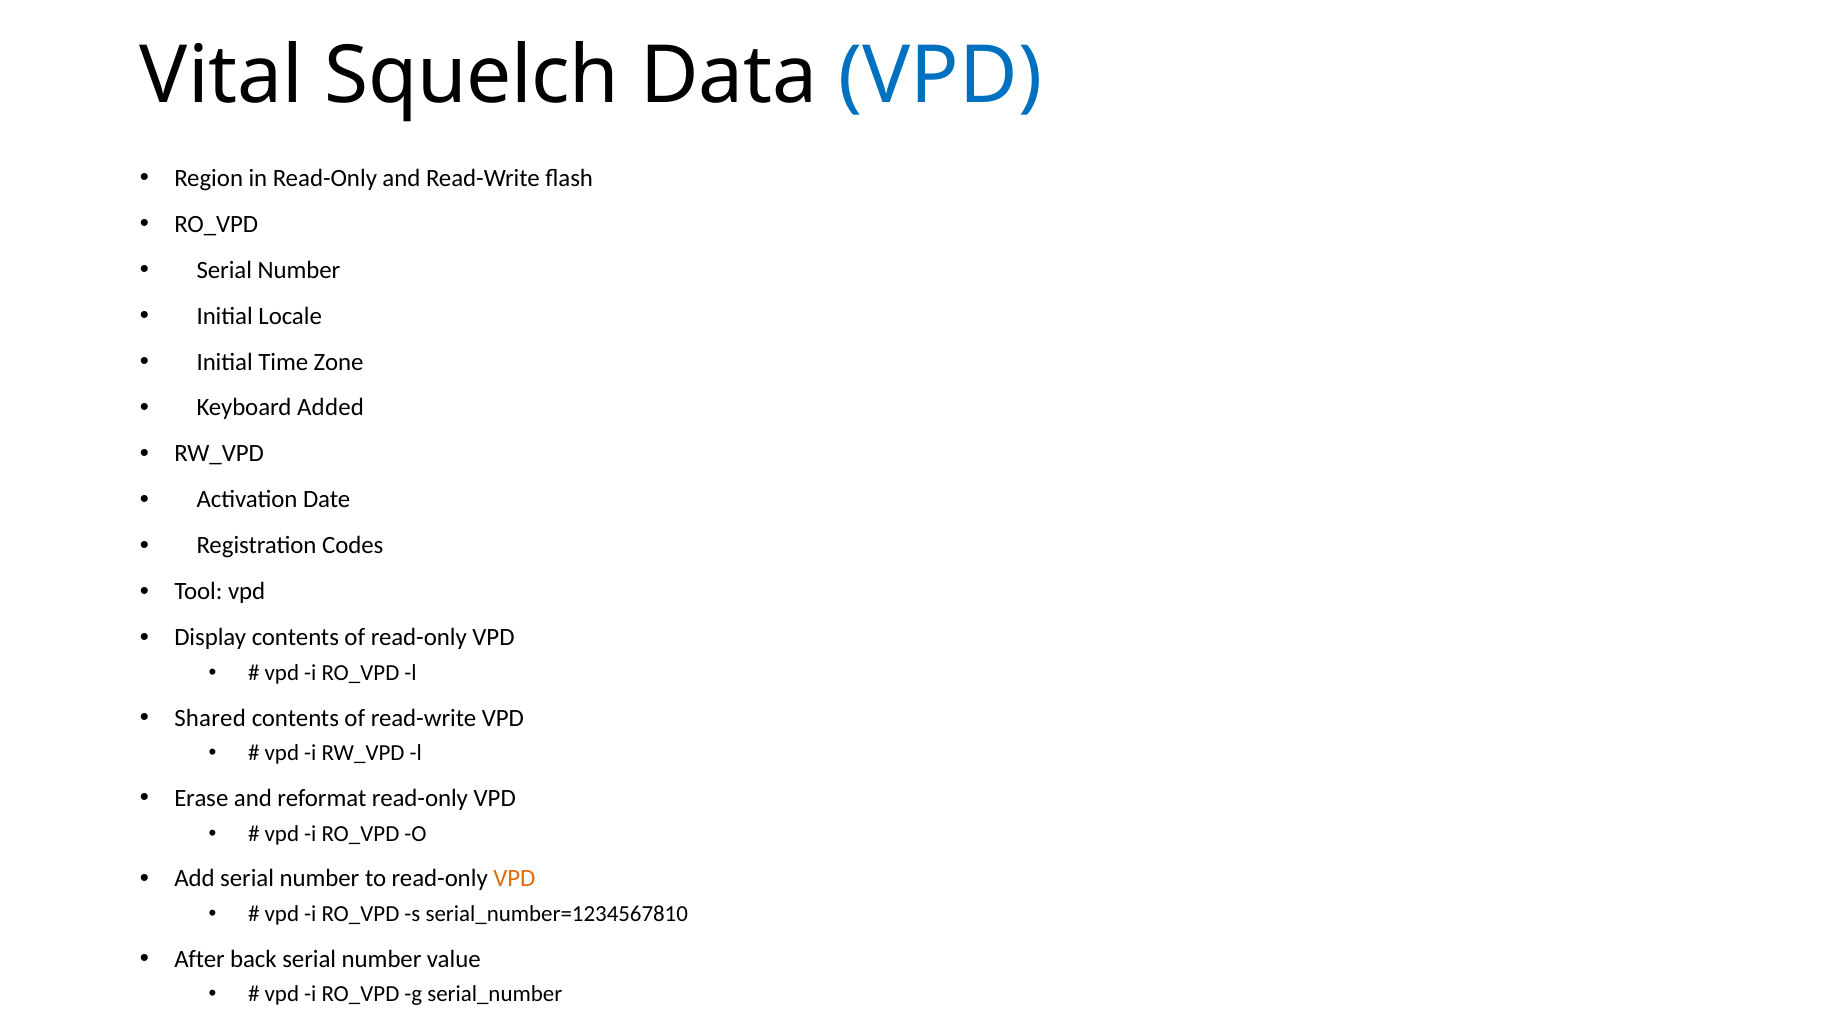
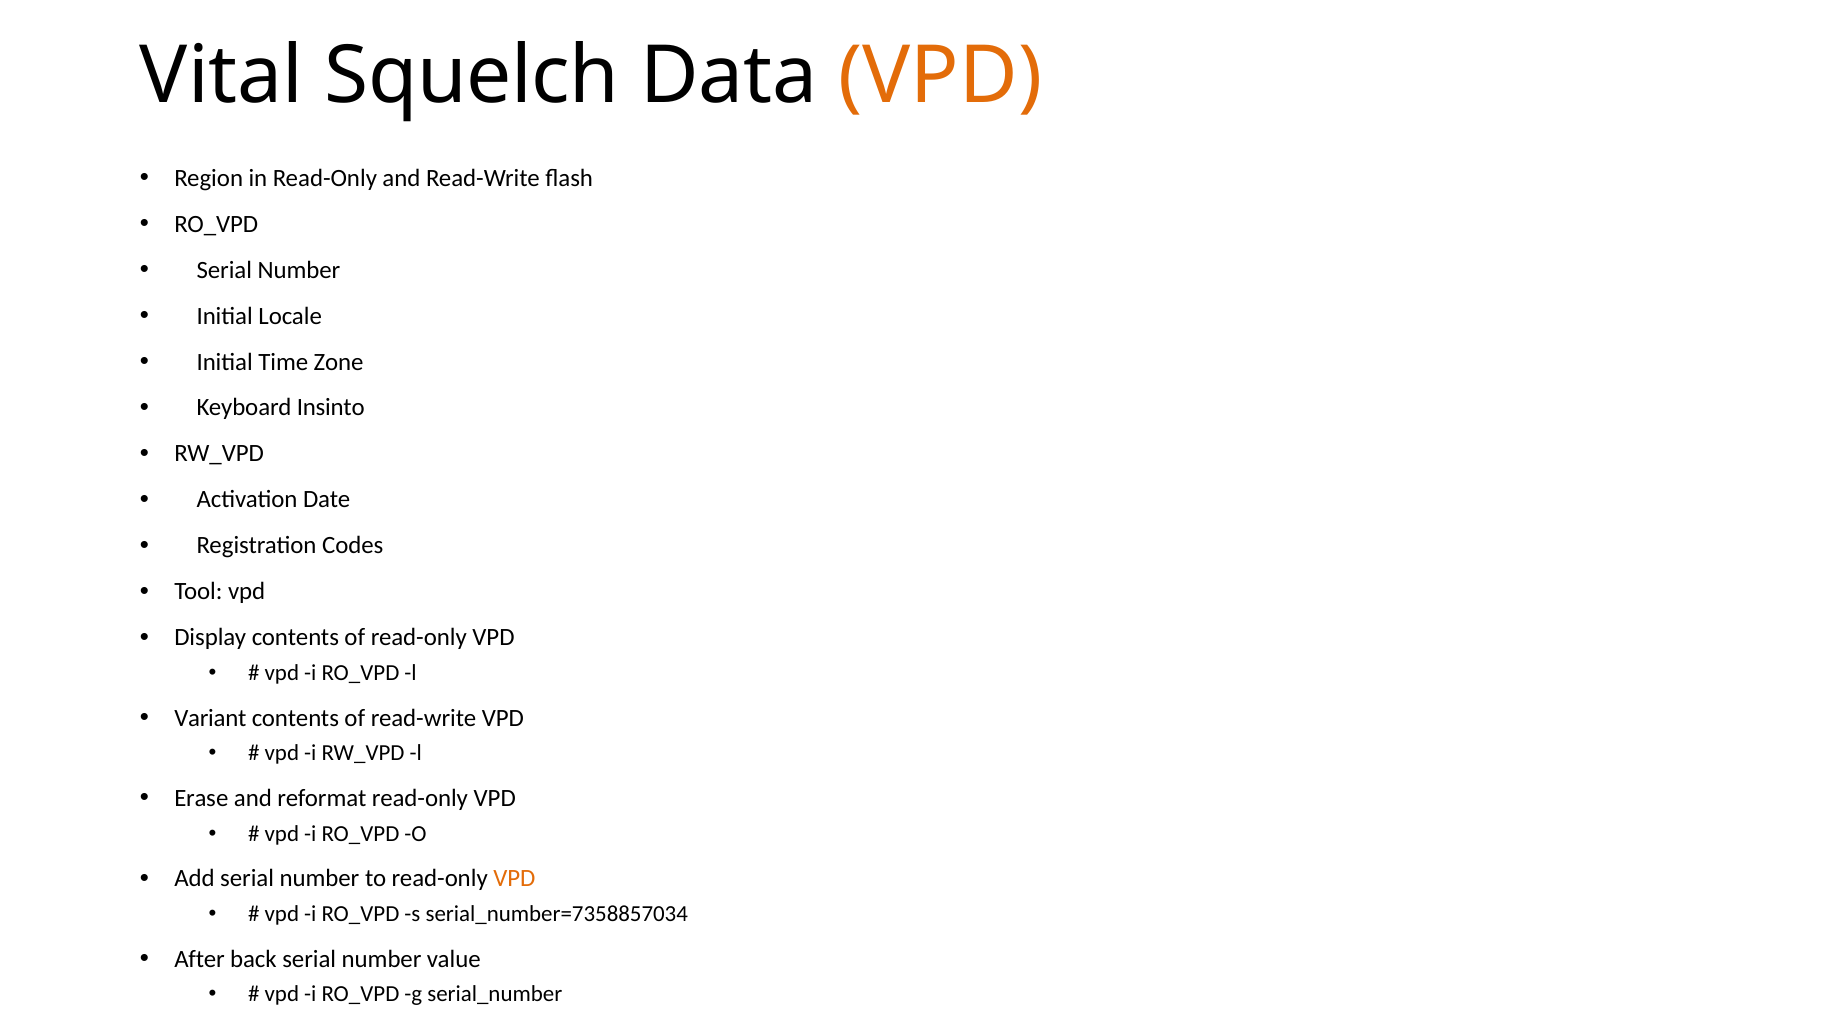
VPD at (940, 76) colour: blue -> orange
Added: Added -> Insinto
Shared: Shared -> Variant
serial_number=1234567810: serial_number=1234567810 -> serial_number=7358857034
